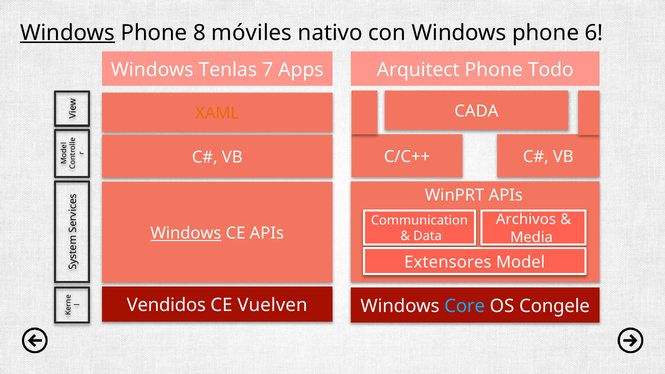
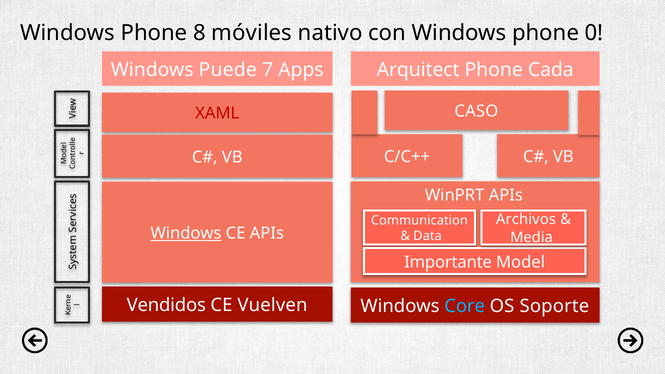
Windows at (68, 33) underline: present -> none
6: 6 -> 0
Tenlas: Tenlas -> Puede
Todo: Todo -> Cada
CADA: CADA -> CASO
XAML colour: orange -> red
Extensores: Extensores -> Importante
Congele: Congele -> Soporte
